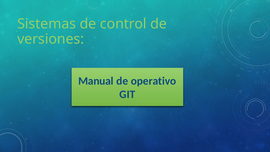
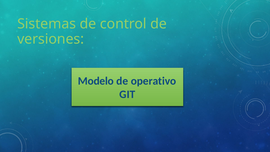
Manual: Manual -> Modelo
